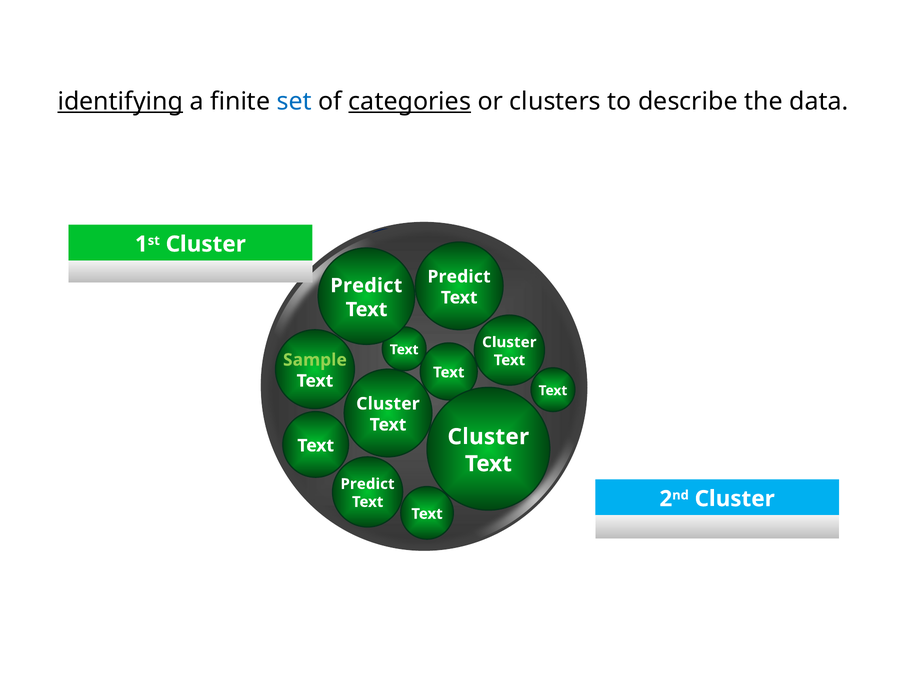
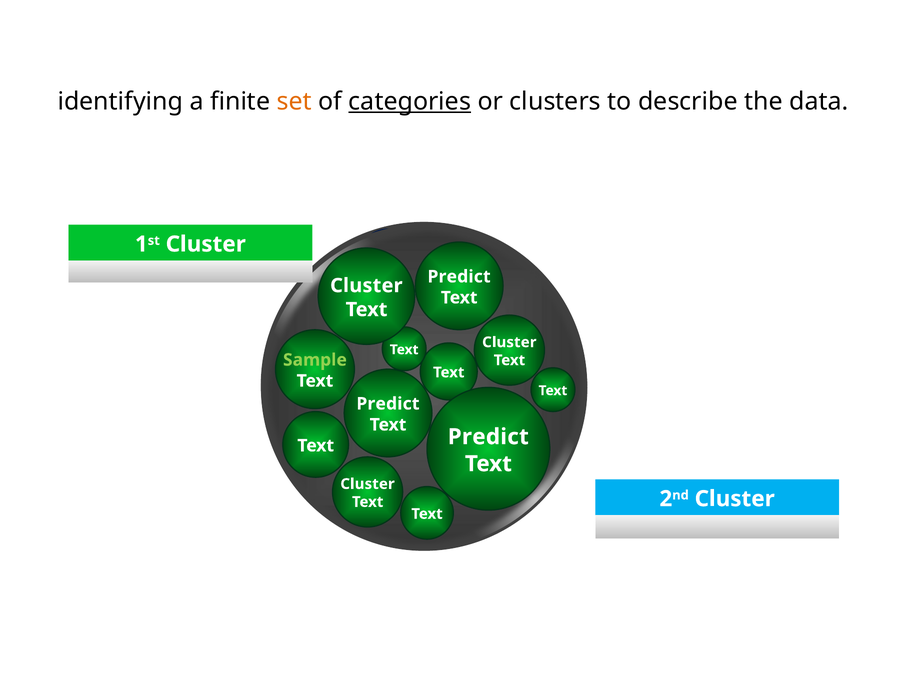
identifying underline: present -> none
set colour: blue -> orange
Predict at (366, 286): Predict -> Cluster
Cluster at (388, 404): Cluster -> Predict
Cluster at (488, 437): Cluster -> Predict
Predict at (368, 484): Predict -> Cluster
